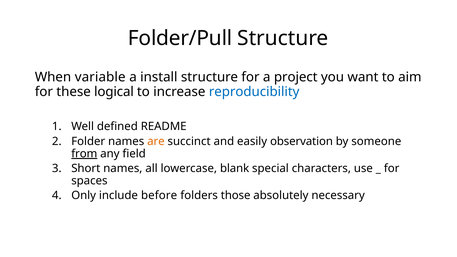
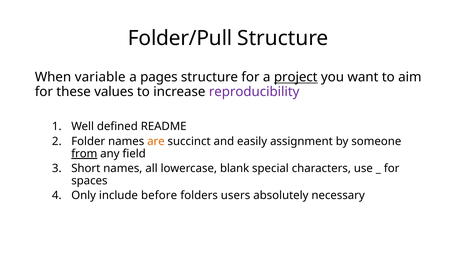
install: install -> pages
project underline: none -> present
logical: logical -> values
reproducibility colour: blue -> purple
observation: observation -> assignment
those: those -> users
